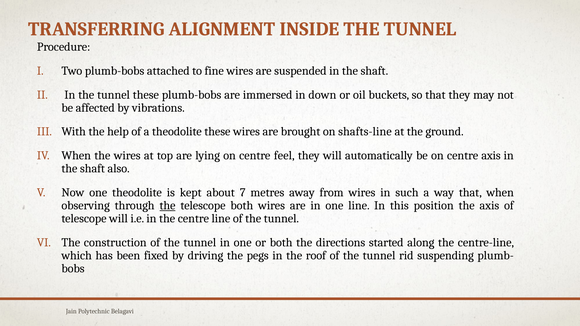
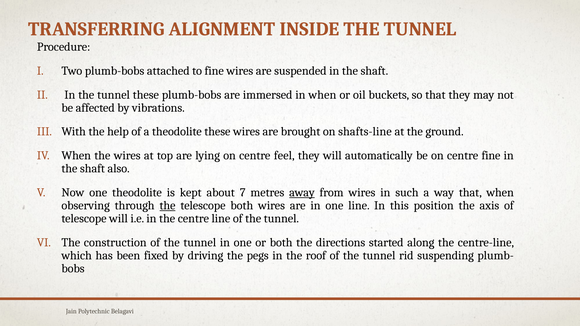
in down: down -> when
centre axis: axis -> fine
away underline: none -> present
